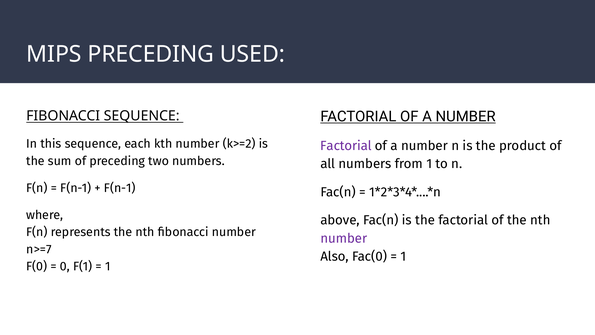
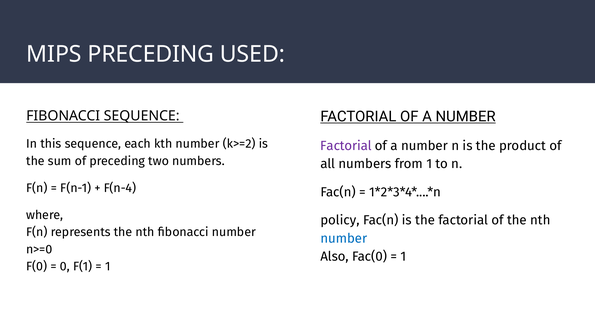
F(n-1 at (120, 188): F(n-1 -> F(n-4
above: above -> policy
number at (344, 238) colour: purple -> blue
n>=7: n>=7 -> n>=0
